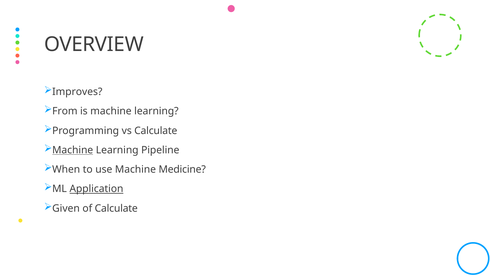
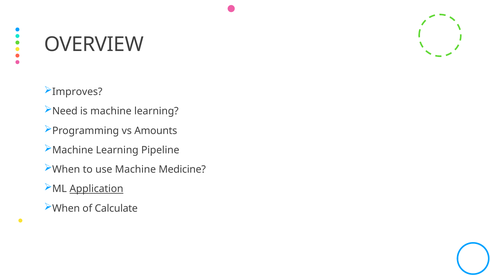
From: From -> Need
vs Calculate: Calculate -> Amounts
Machine at (73, 150) underline: present -> none
Given at (66, 208): Given -> When
